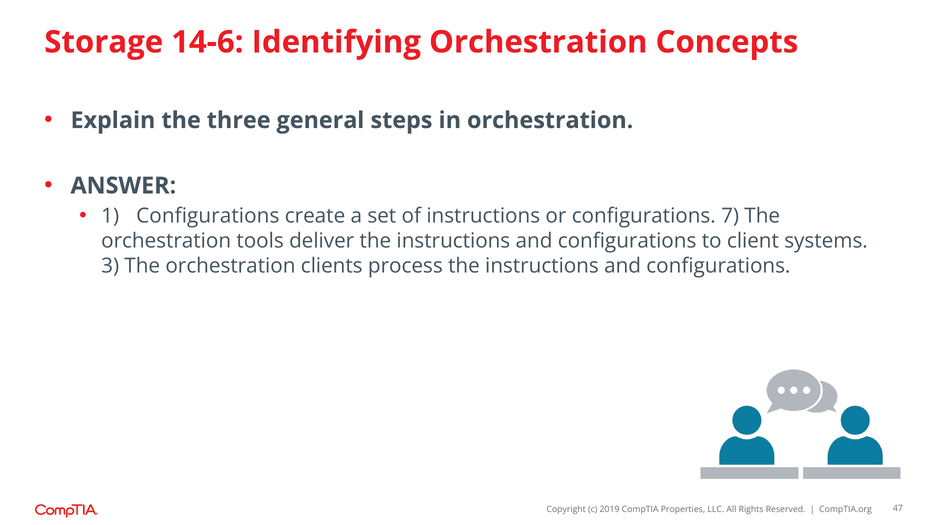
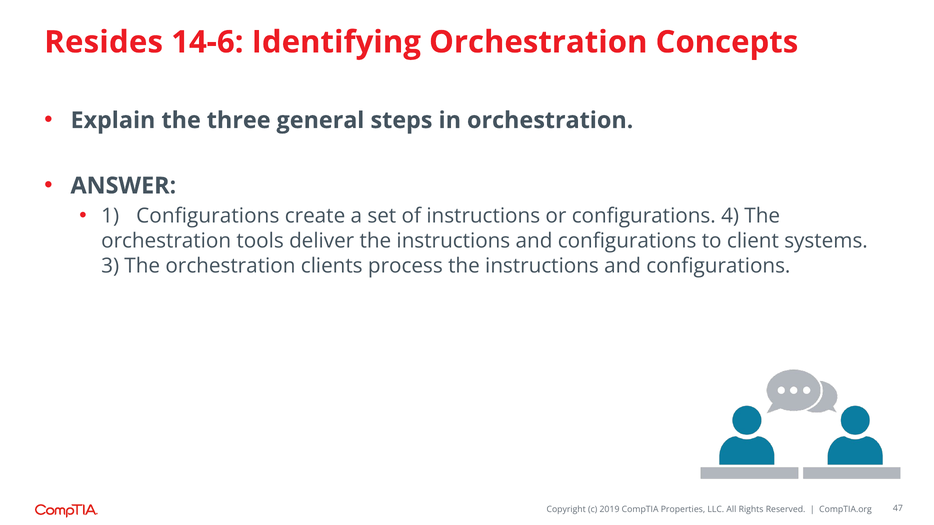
Storage: Storage -> Resides
7: 7 -> 4
